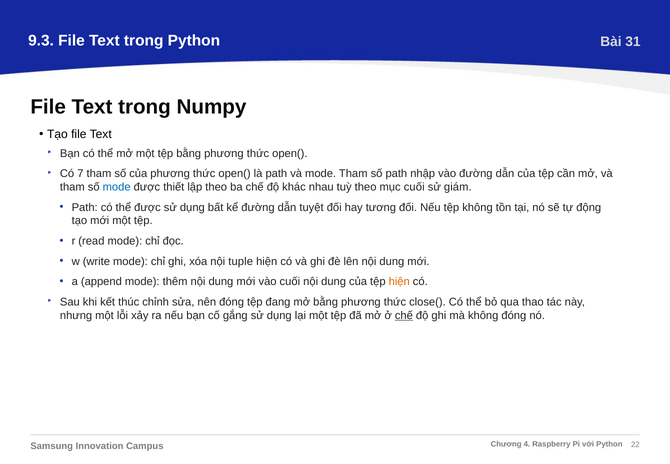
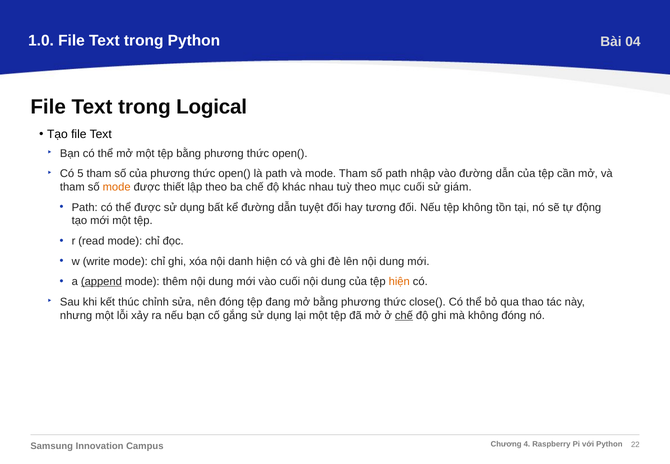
9.3: 9.3 -> 1.0
31: 31 -> 04
Numpy: Numpy -> Logical
7: 7 -> 5
mode at (117, 187) colour: blue -> orange
tuple: tuple -> danh
append underline: none -> present
